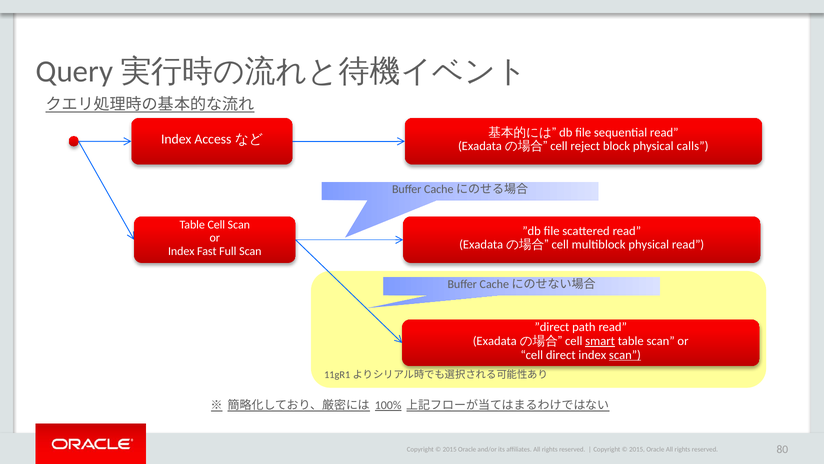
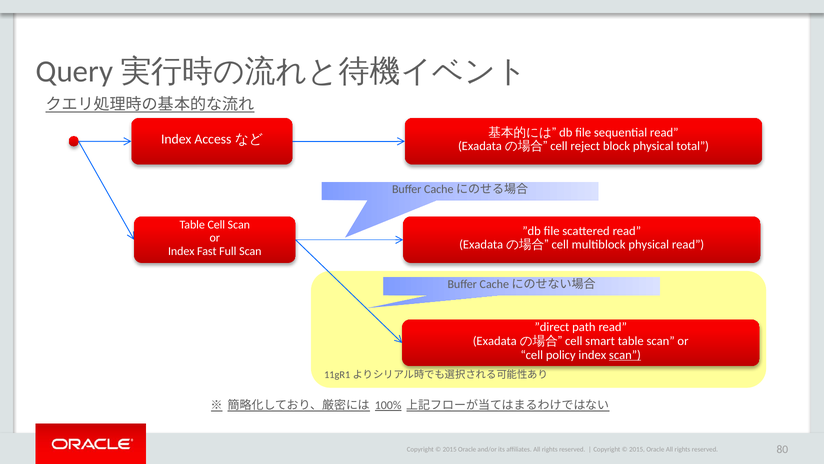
calls: calls -> total
smart underline: present -> none
direct: direct -> policy
